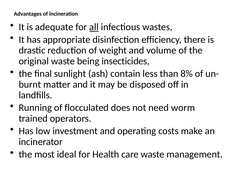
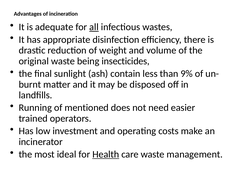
8%: 8% -> 9%
flocculated: flocculated -> mentioned
worm: worm -> easier
Health underline: none -> present
